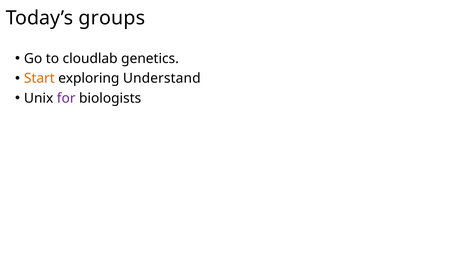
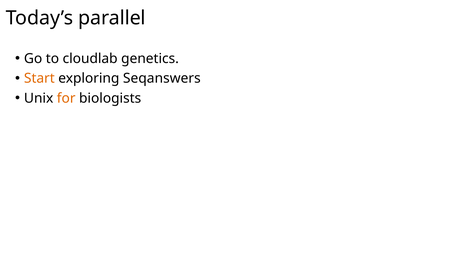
groups: groups -> parallel
Understand: Understand -> Seqanswers
for colour: purple -> orange
